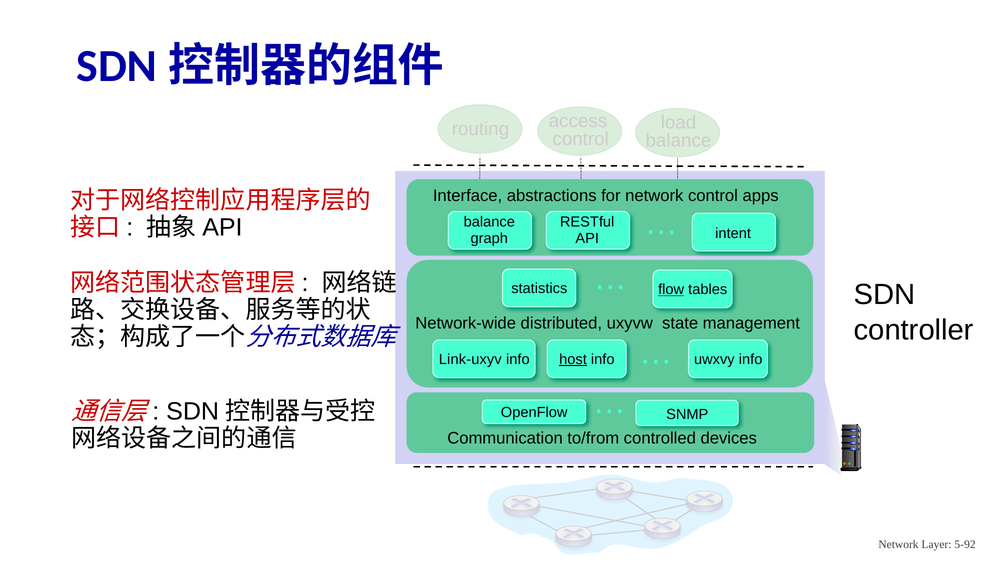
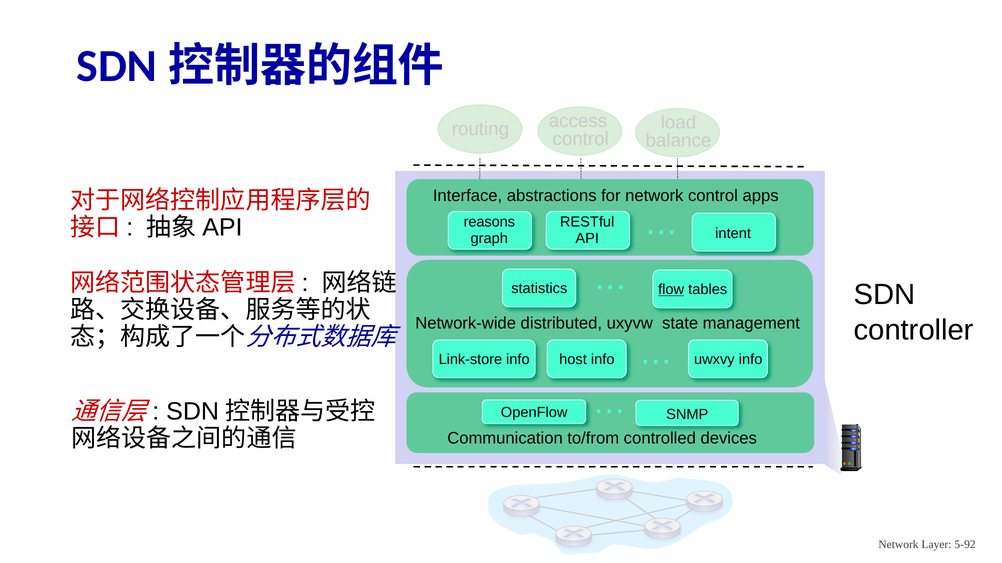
balance at (489, 222): balance -> reasons
Link-uxyv: Link-uxyv -> Link-store
host underline: present -> none
